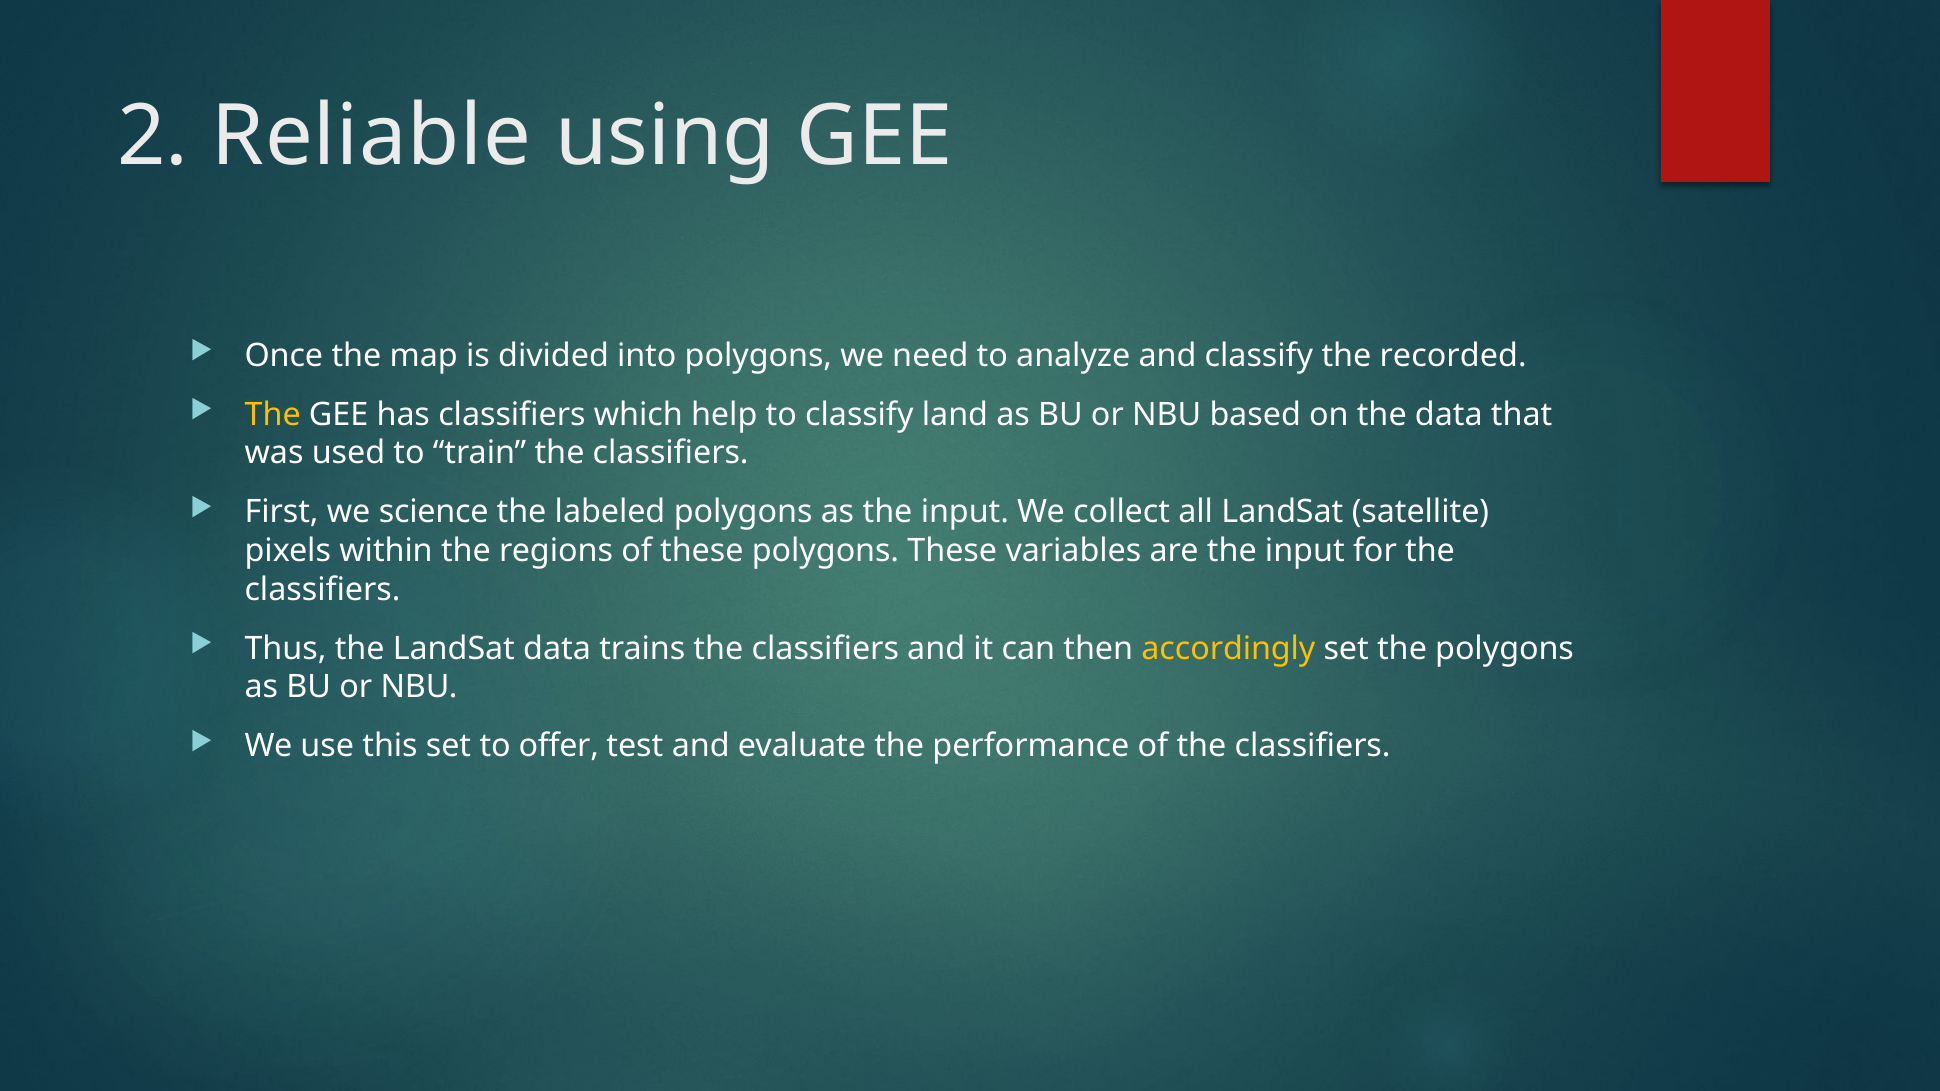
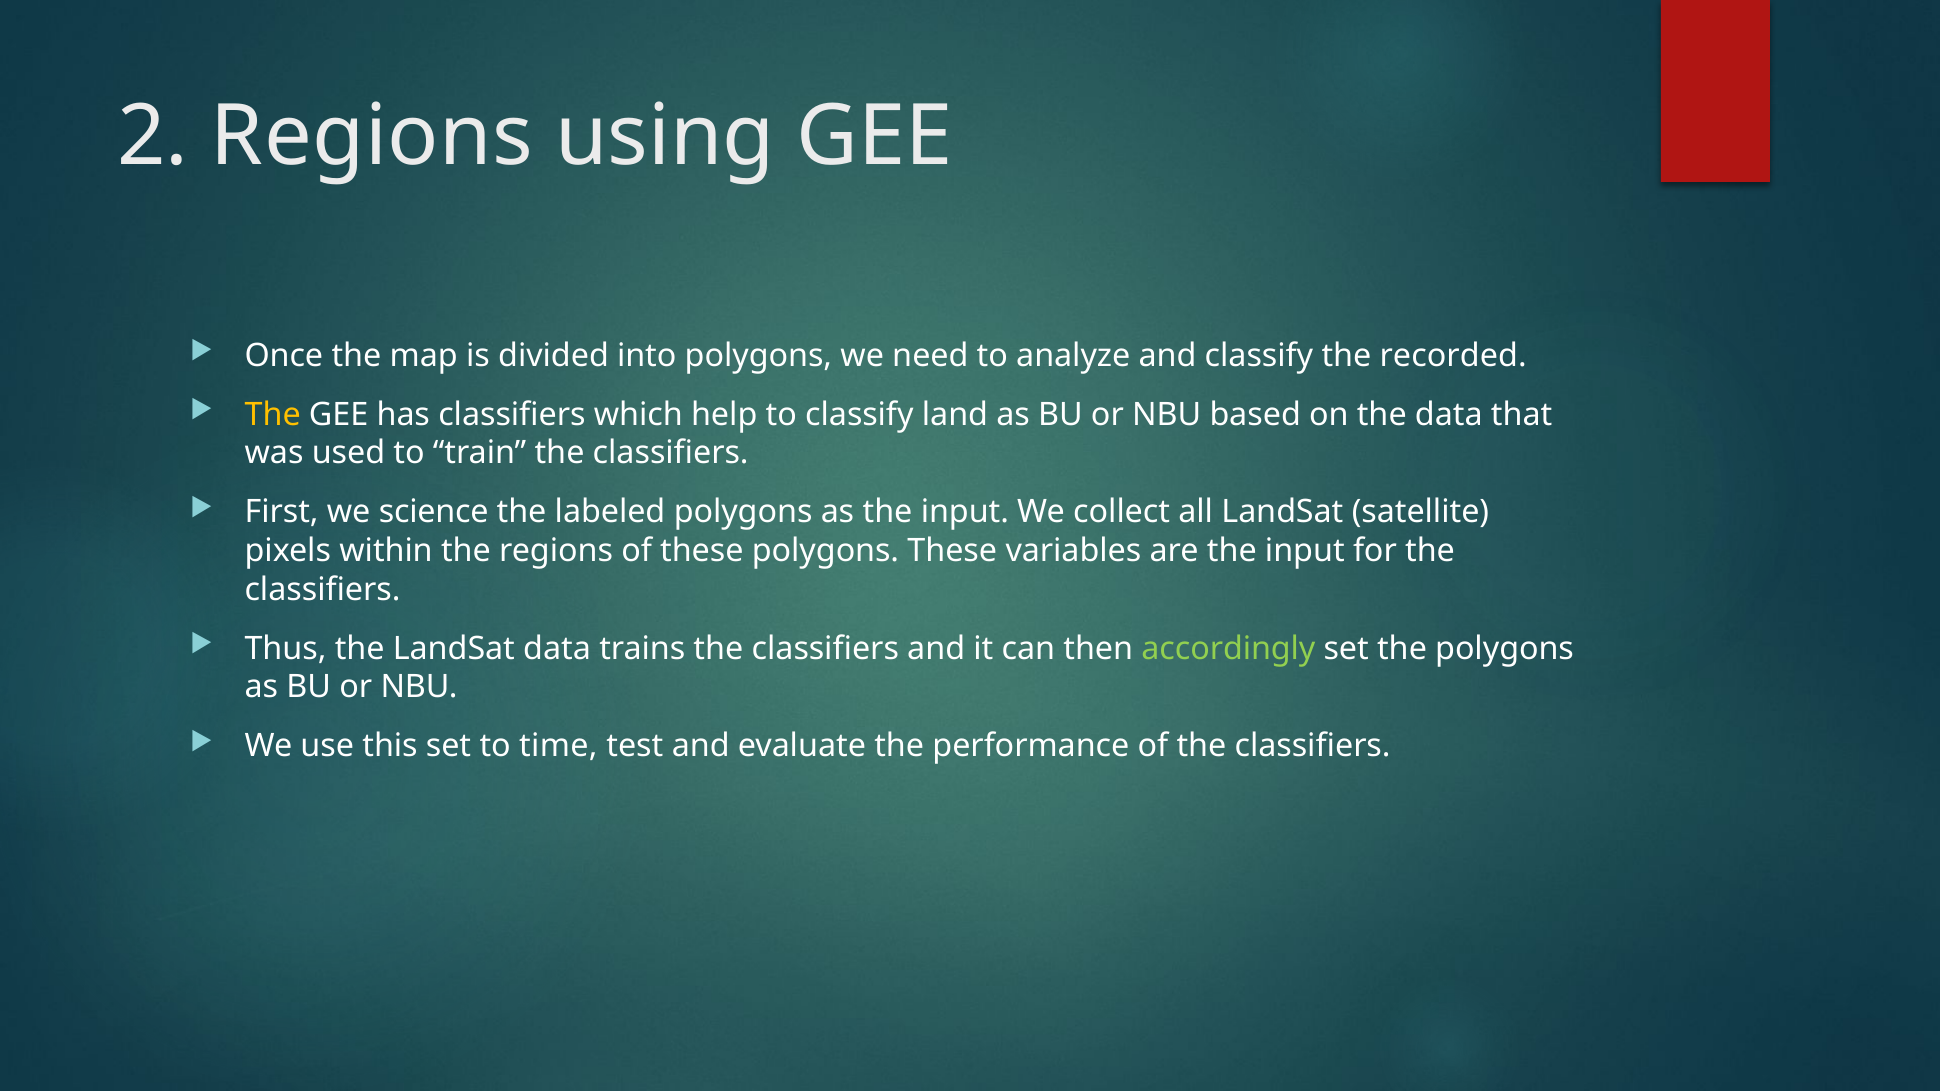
2 Reliable: Reliable -> Regions
accordingly colour: yellow -> light green
offer: offer -> time
